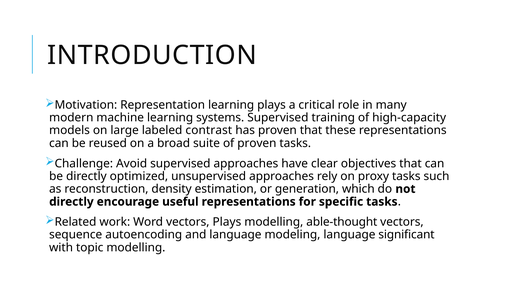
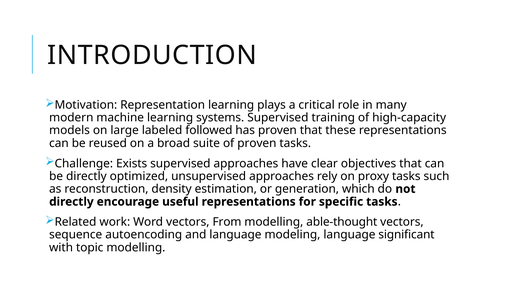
contrast: contrast -> followed
Avoid: Avoid -> Exists
vectors Plays: Plays -> From
